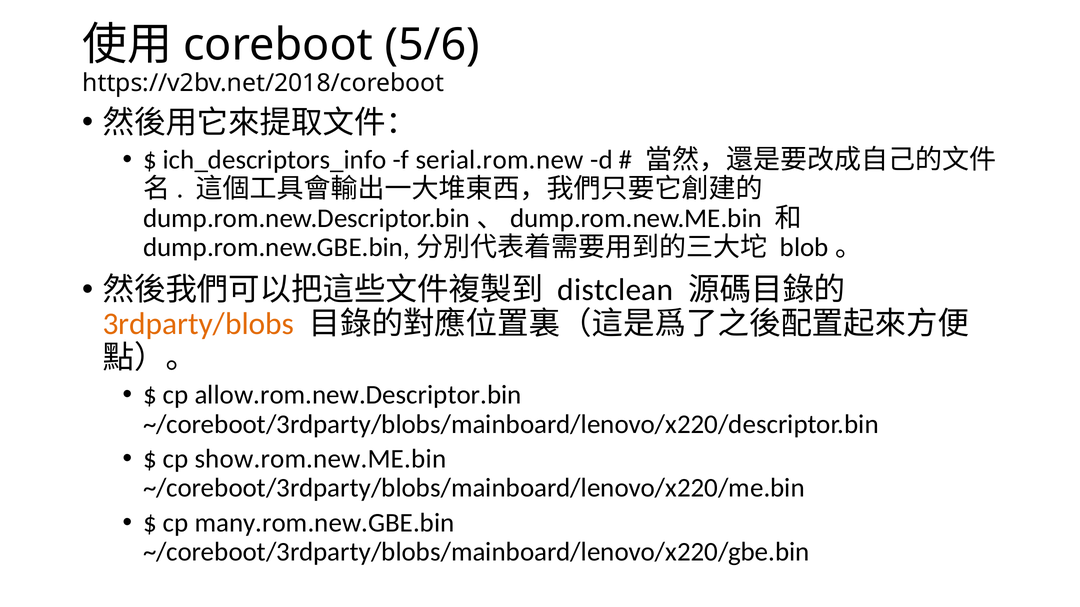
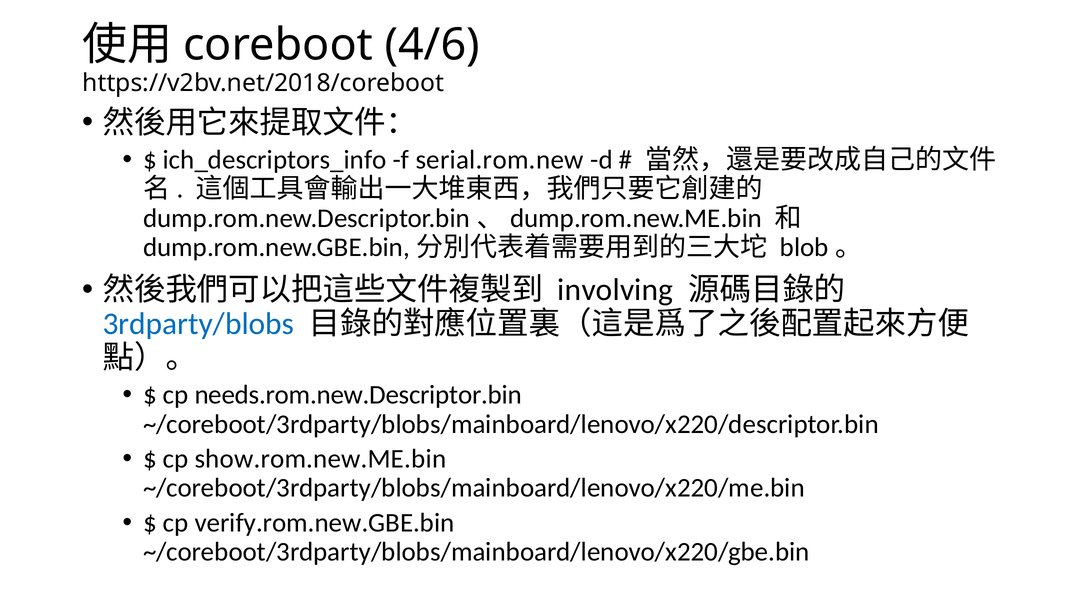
5/6: 5/6 -> 4/6
distclean: distclean -> involving
3rdparty/blobs colour: orange -> blue
allow.rom.new.Descriptor.bin: allow.rom.new.Descriptor.bin -> needs.rom.new.Descriptor.bin
many.rom.new.GBE.bin: many.rom.new.GBE.bin -> verify.rom.new.GBE.bin
